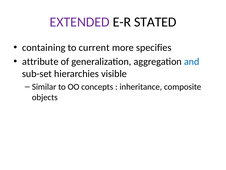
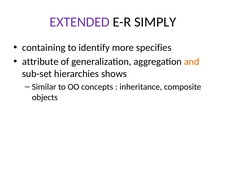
STATED: STATED -> SIMPLY
current: current -> identify
and colour: blue -> orange
visible: visible -> shows
